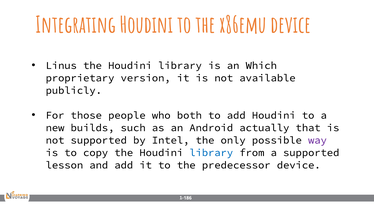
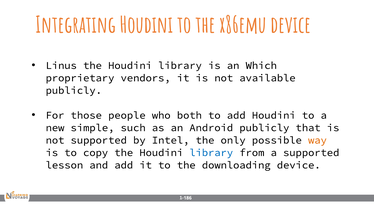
version: version -> vendors
builds: builds -> simple
Android actually: actually -> publicly
way colour: purple -> orange
predecessor: predecessor -> downloading
